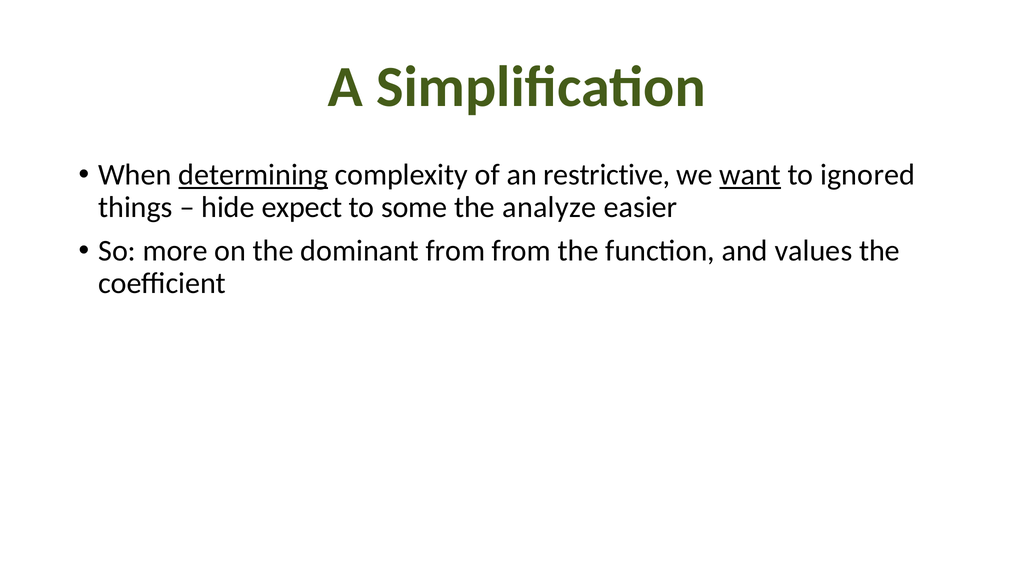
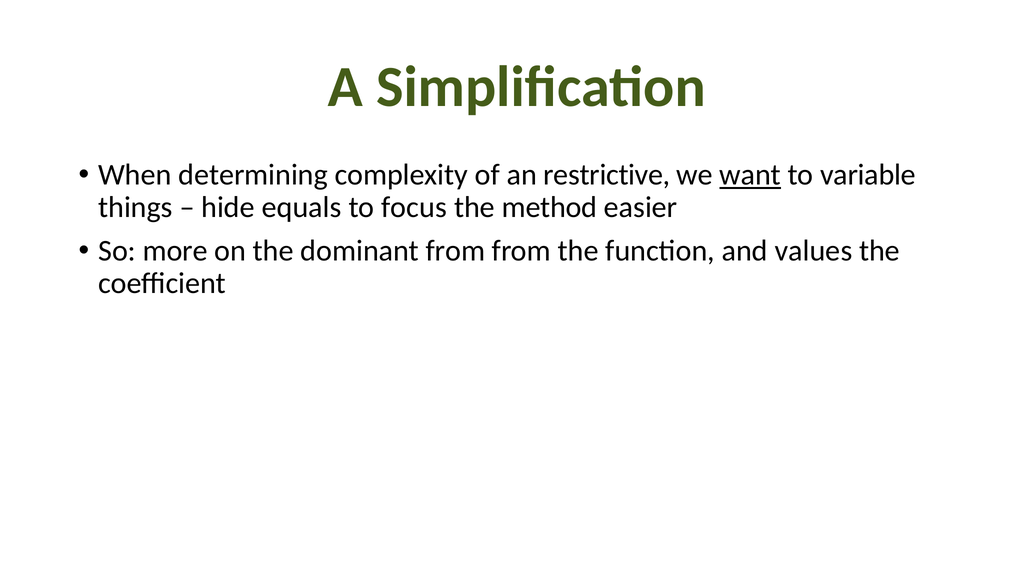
determining underline: present -> none
ignored: ignored -> variable
expect: expect -> equals
some: some -> focus
analyze: analyze -> method
